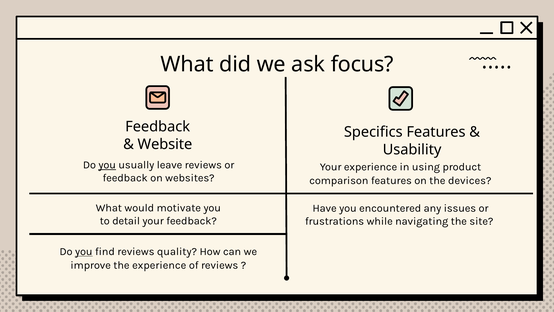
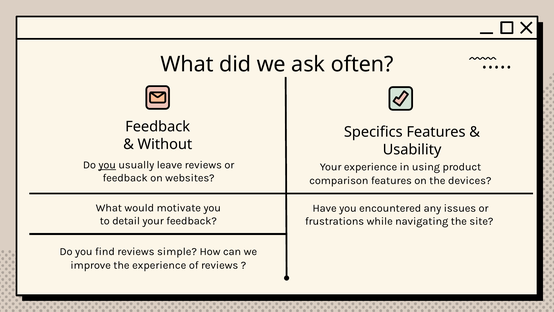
focus: focus -> often
Website: Website -> Without
you at (84, 251) underline: present -> none
quality: quality -> simple
